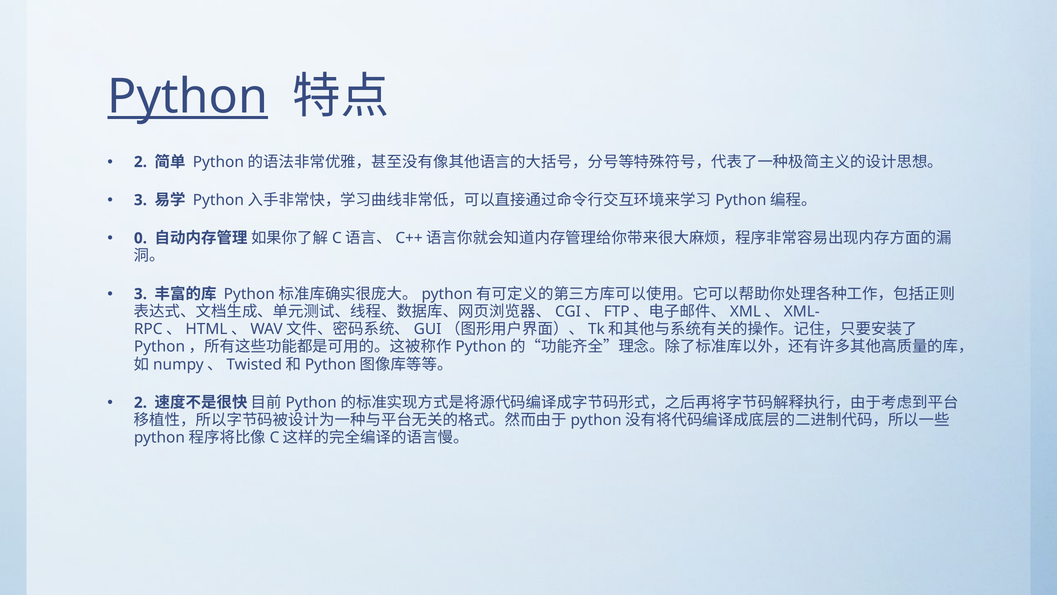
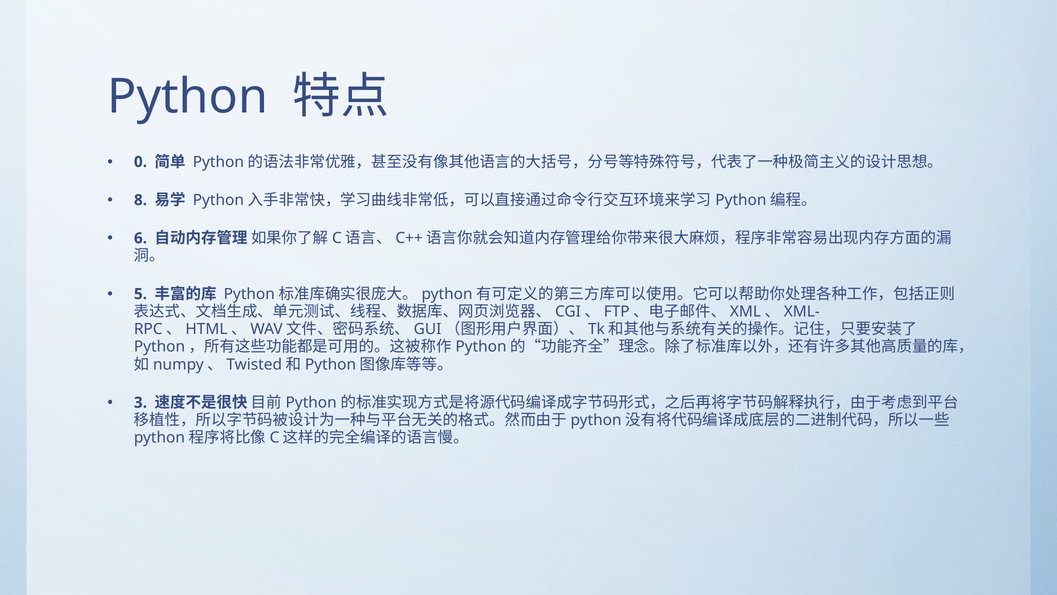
Python underline: present -> none
2 at (140, 162): 2 -> 0
3 at (140, 200): 3 -> 8
0: 0 -> 6
3 at (140, 294): 3 -> 5
2 at (140, 402): 2 -> 3
